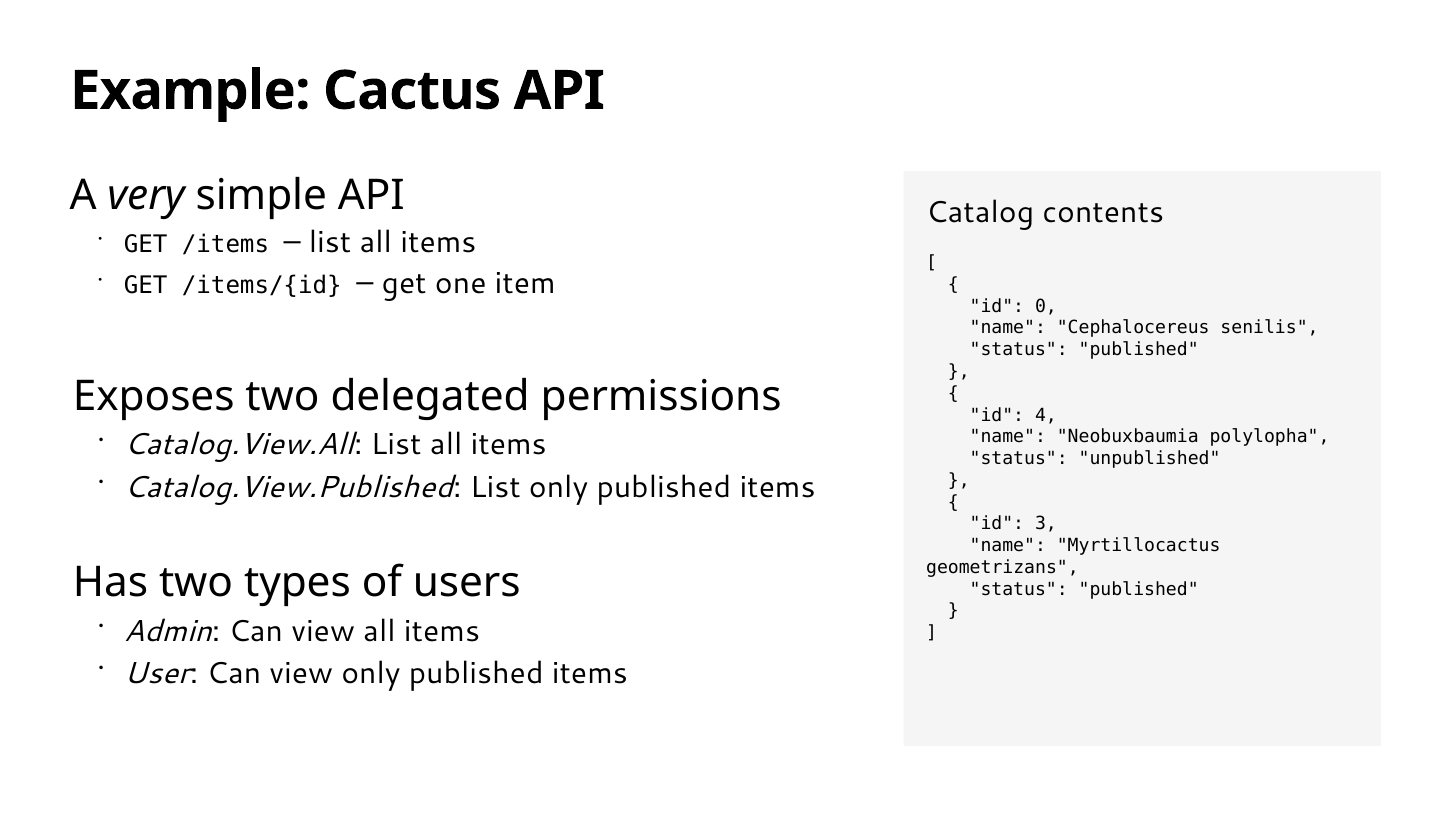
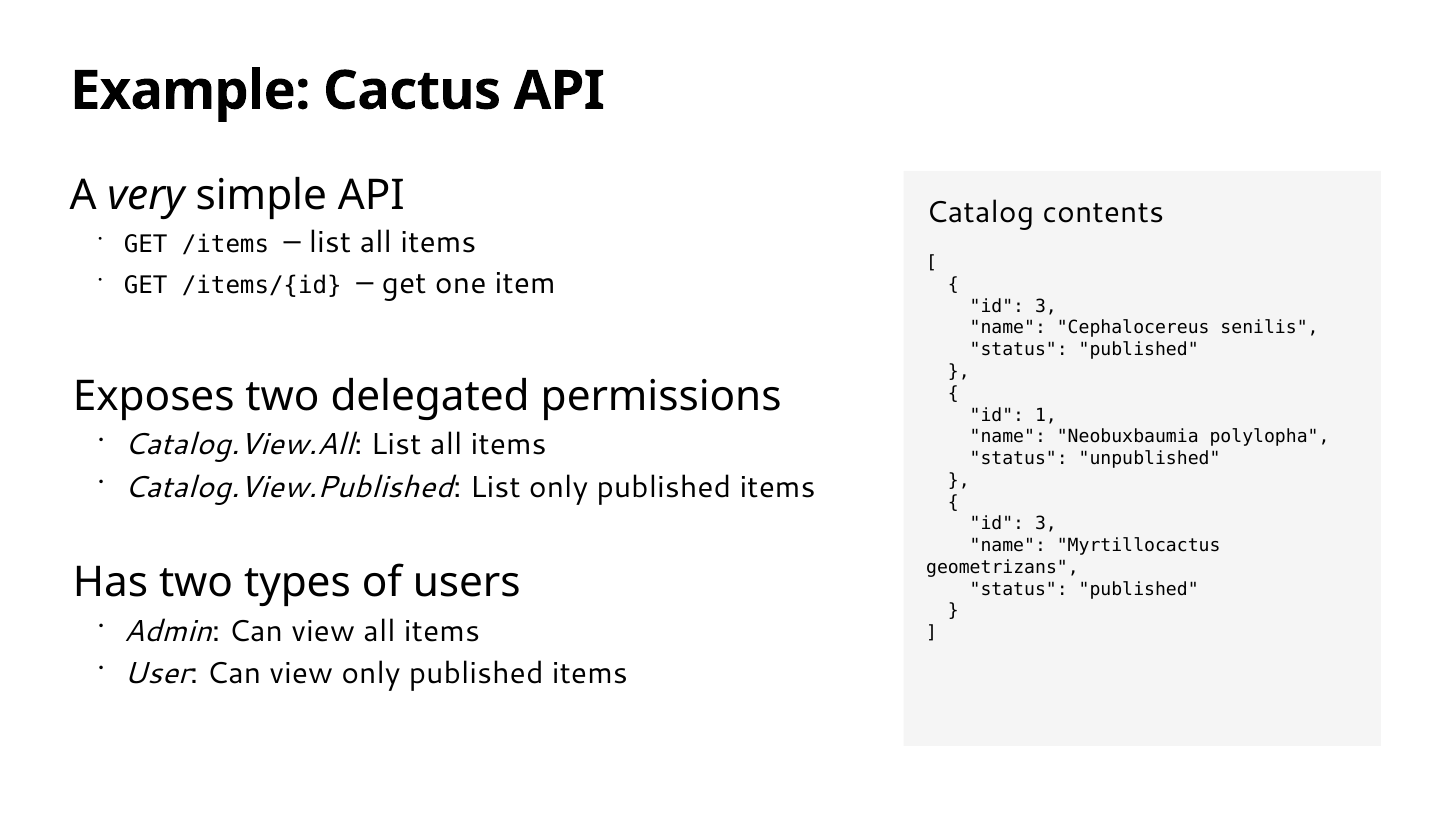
0 at (1046, 306): 0 -> 3
4: 4 -> 1
